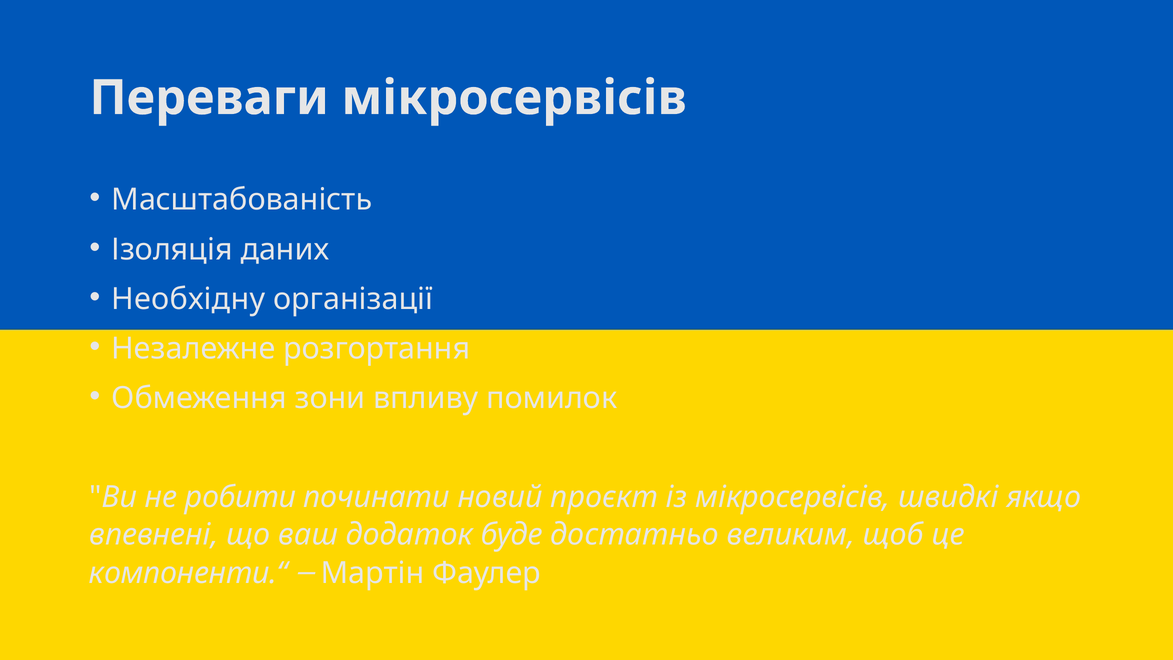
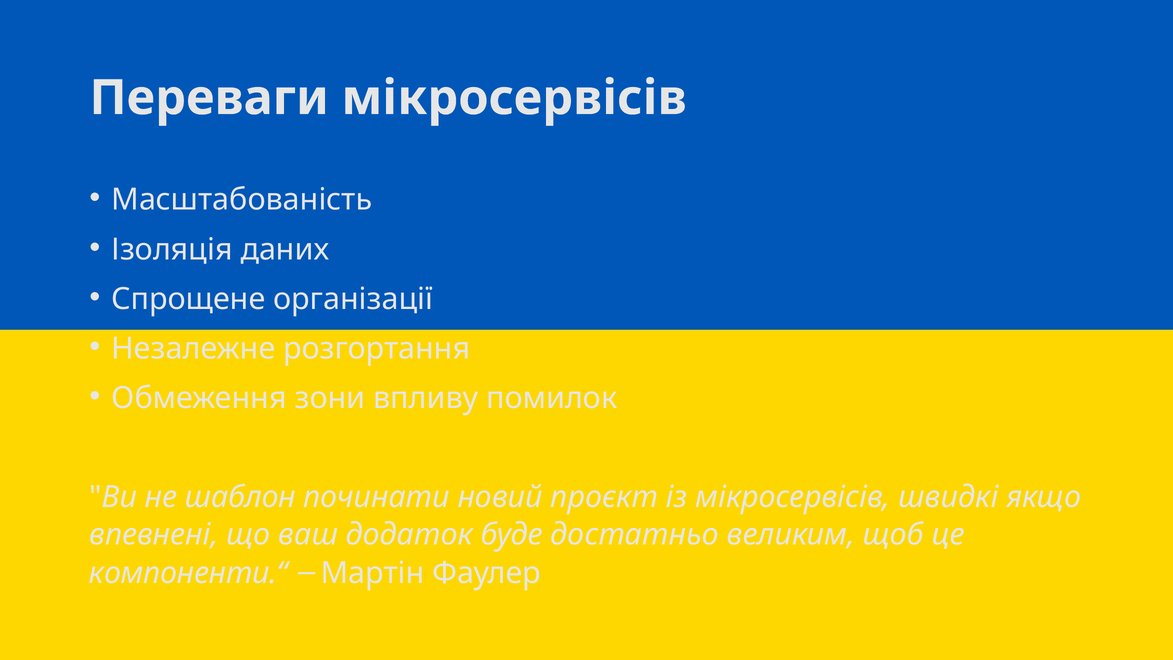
Необхідну: Необхідну -> Спрощене
робити: робити -> шаблон
